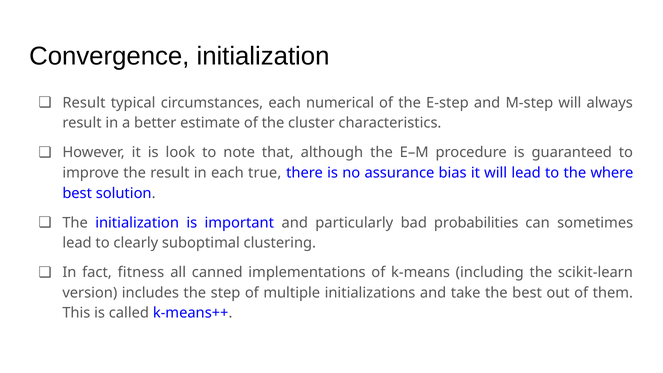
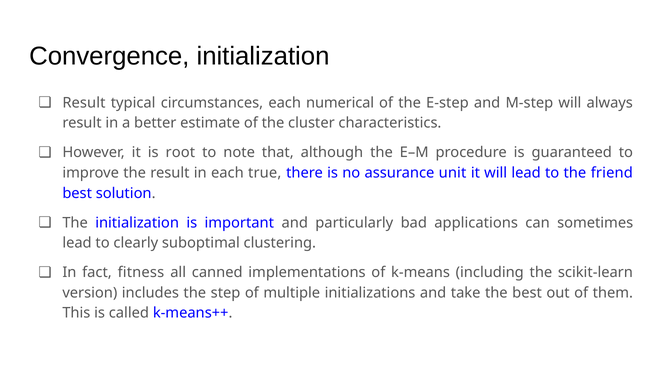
look: look -> root
bias: bias -> unit
where: where -> friend
probabilities: probabilities -> applications
